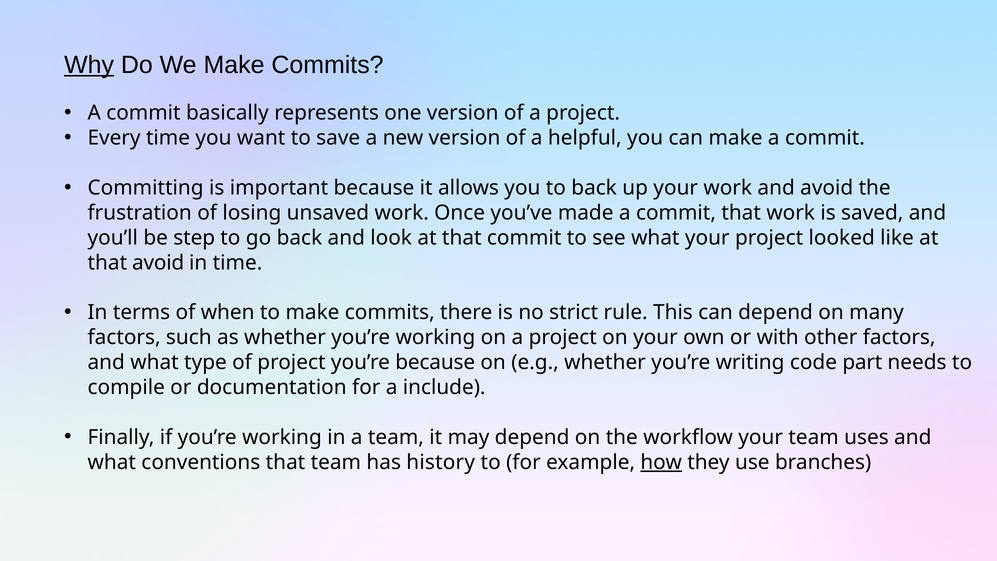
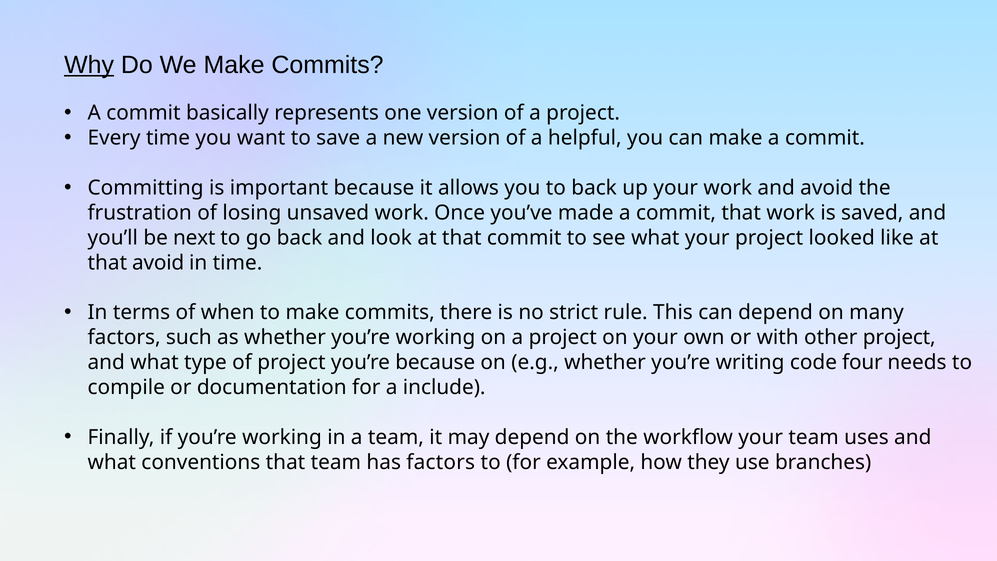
step: step -> next
other factors: factors -> project
part: part -> four
has history: history -> factors
how underline: present -> none
